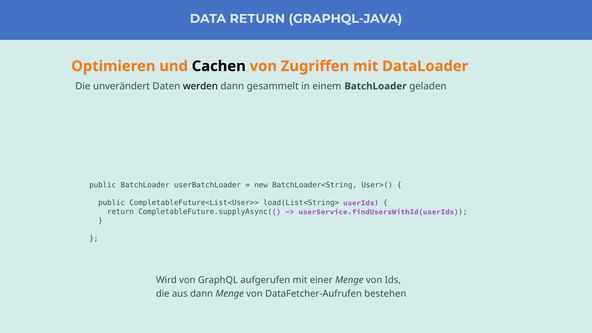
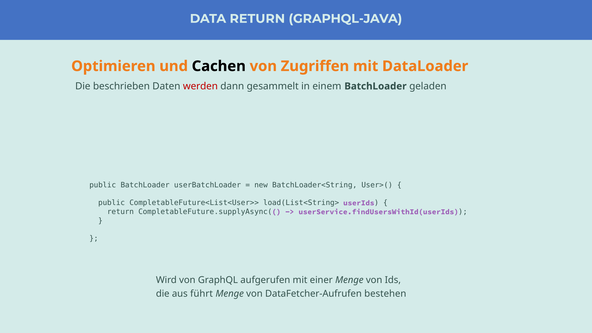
unverändert: unverändert -> beschrieben
werden colour: black -> red
aus dann: dann -> führt
